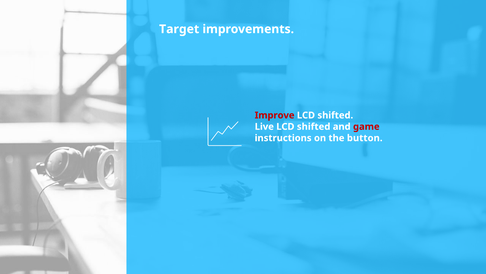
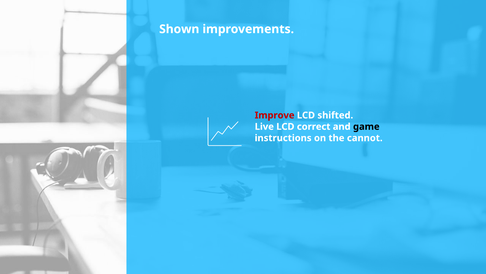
Target: Target -> Shown
Live LCD shifted: shifted -> correct
game colour: red -> black
button: button -> cannot
